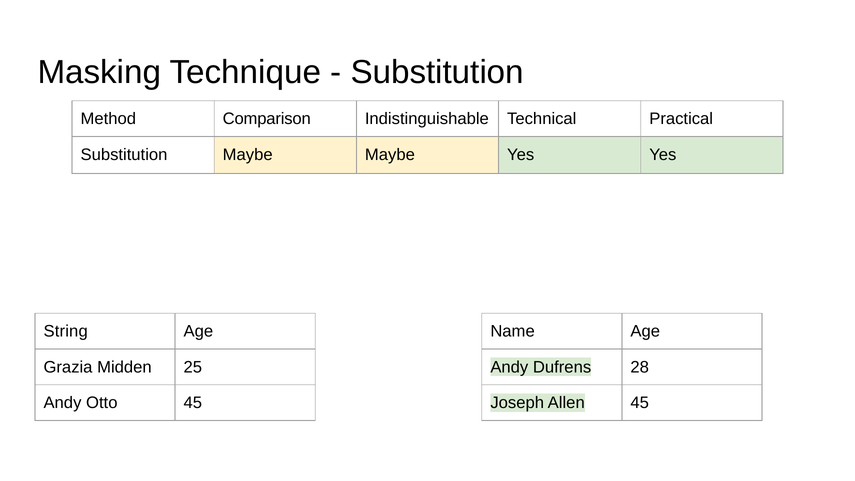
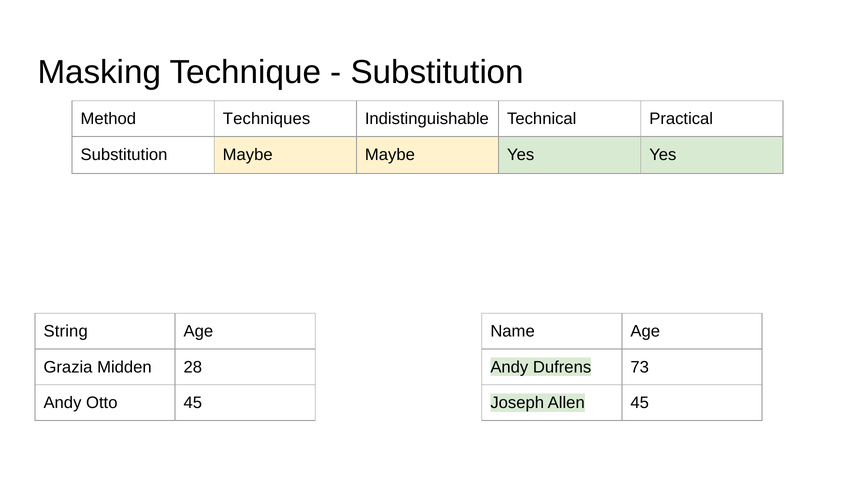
Comparison: Comparison -> Techniques
25: 25 -> 28
28: 28 -> 73
